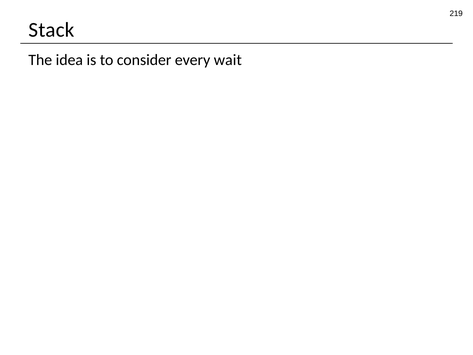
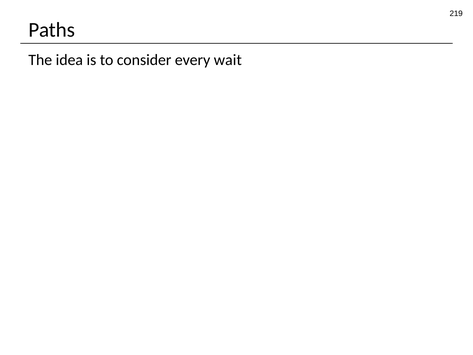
Stack: Stack -> Paths
